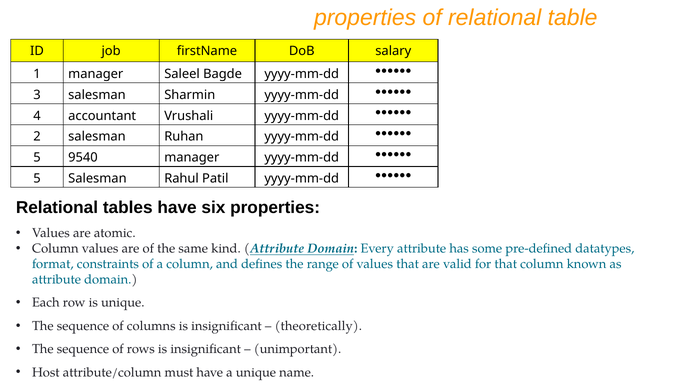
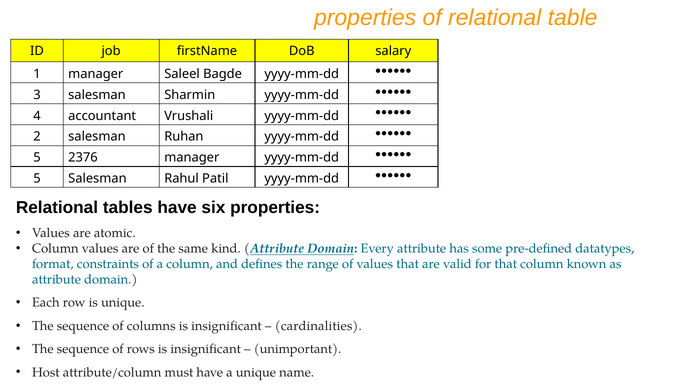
9540: 9540 -> 2376
theoretically: theoretically -> cardinalities
